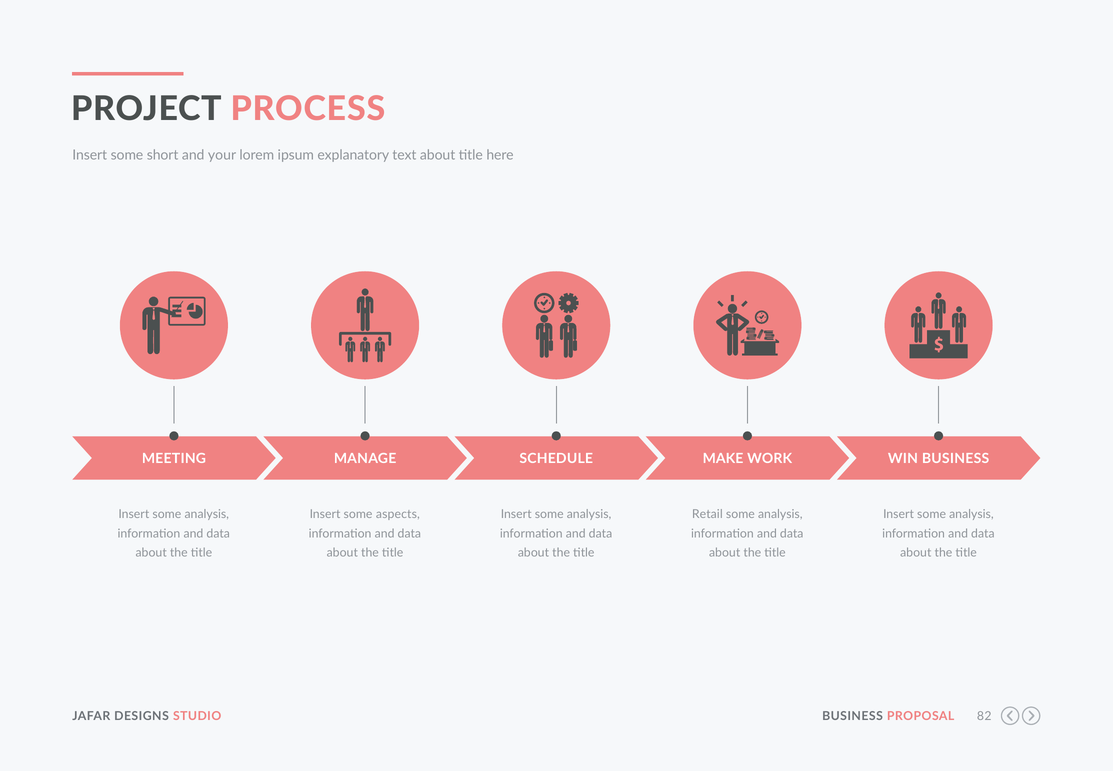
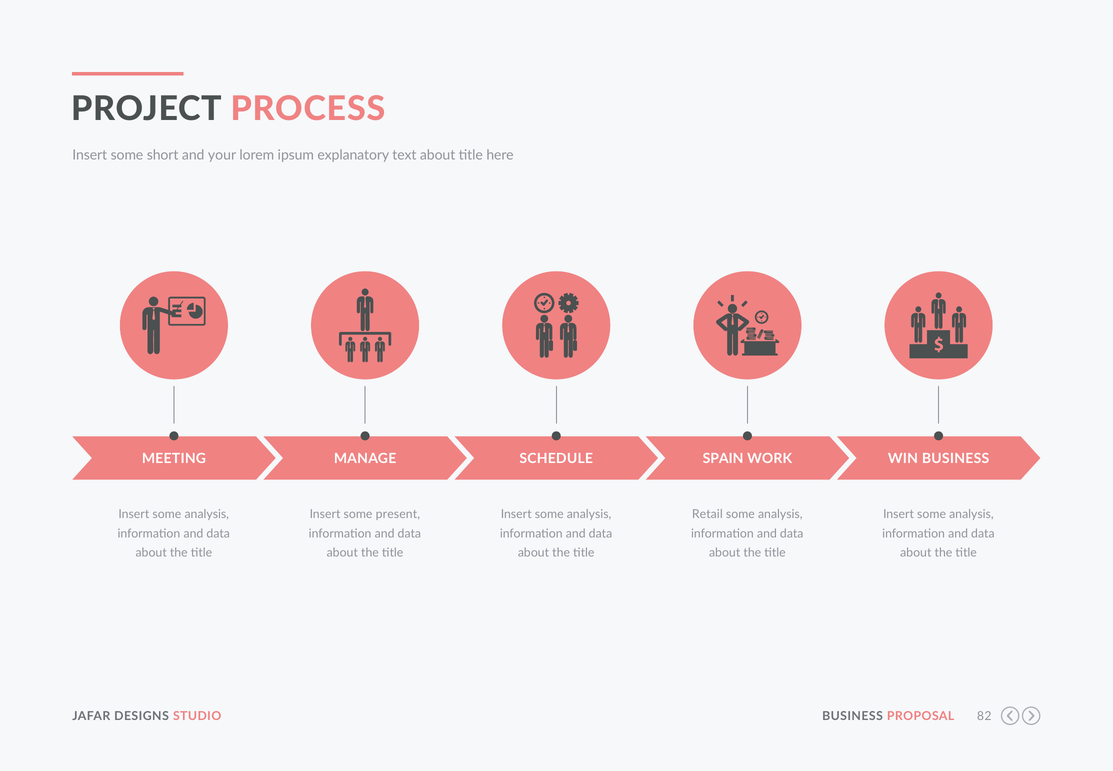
MAKE: MAKE -> SPAIN
aspects: aspects -> present
